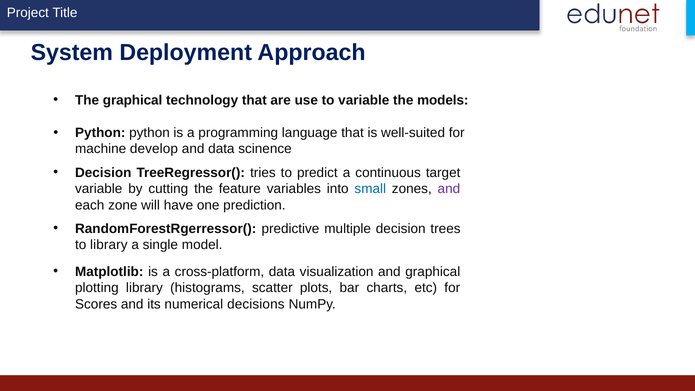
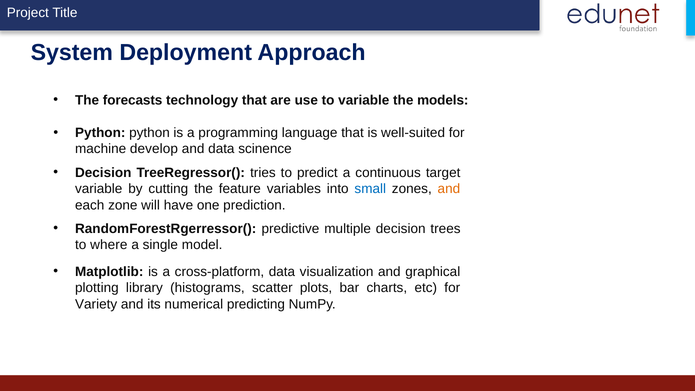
The graphical: graphical -> forecasts
and at (449, 189) colour: purple -> orange
to library: library -> where
Scores: Scores -> Variety
decisions: decisions -> predicting
